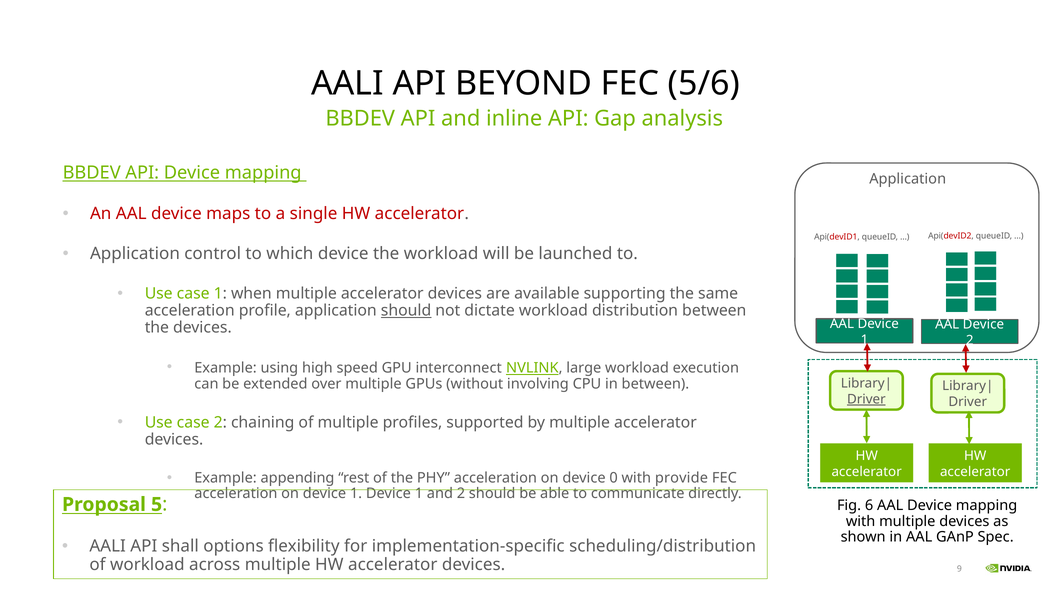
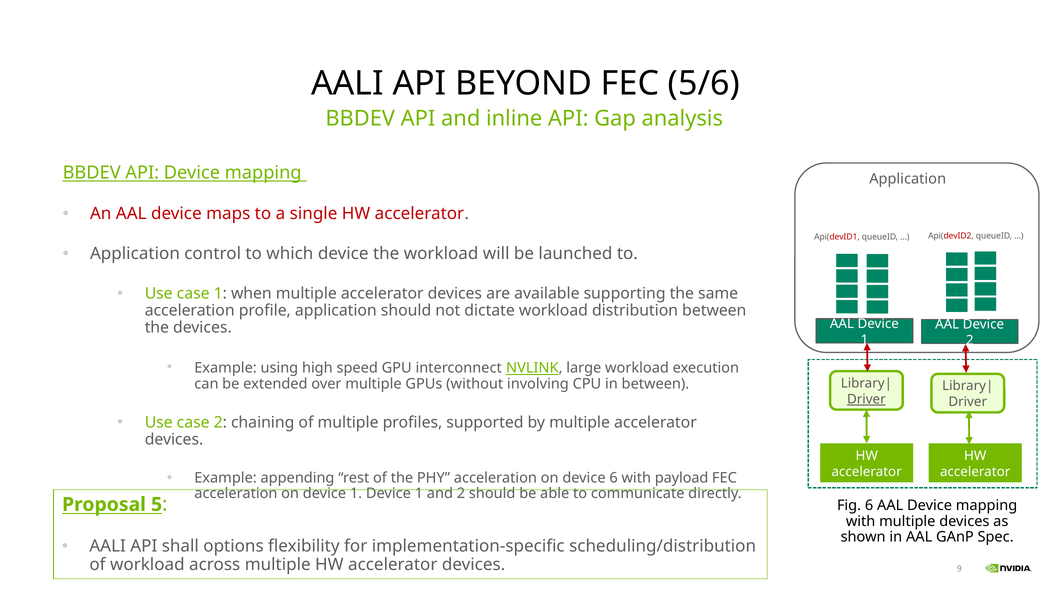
should at (406, 311) underline: present -> none
device 0: 0 -> 6
provide: provide -> payload
